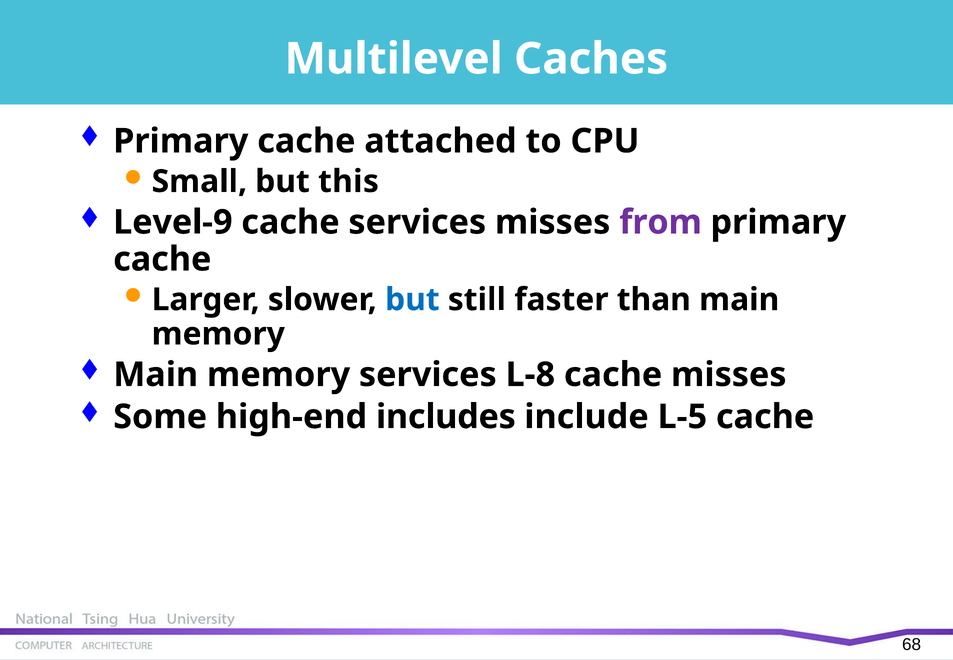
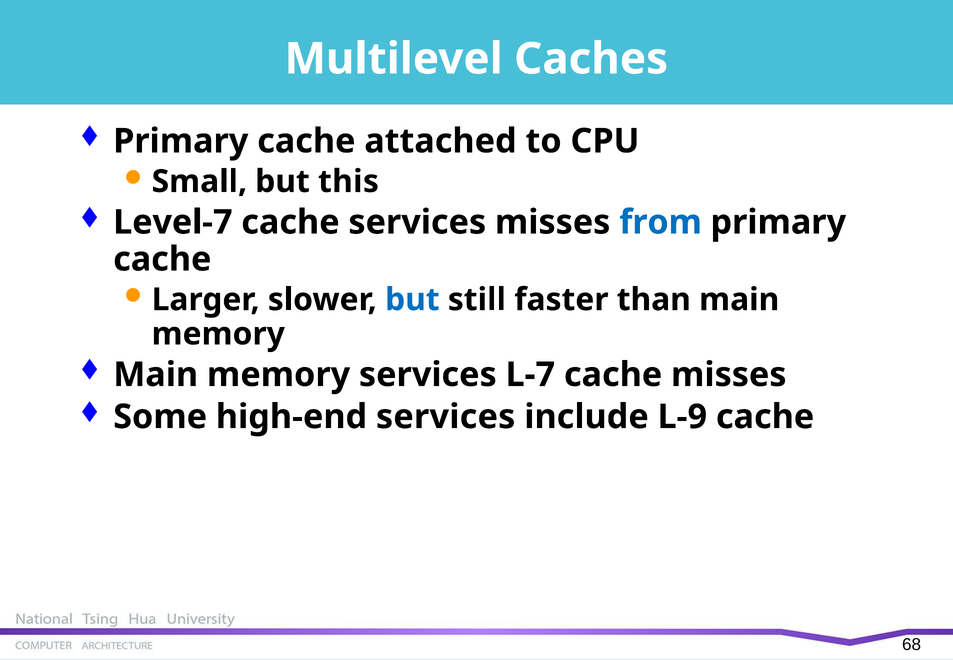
Level-9: Level-9 -> Level-7
from colour: purple -> blue
L-8: L-8 -> L-7
high-end includes: includes -> services
L-5: L-5 -> L-9
